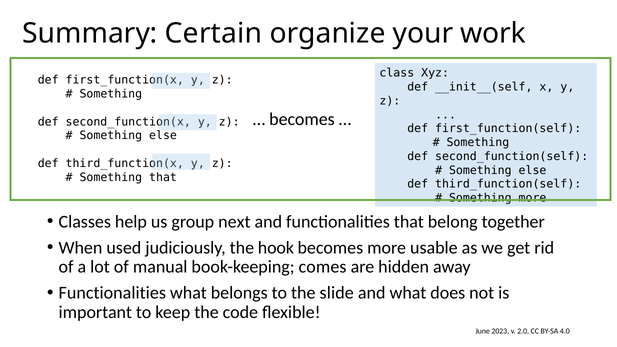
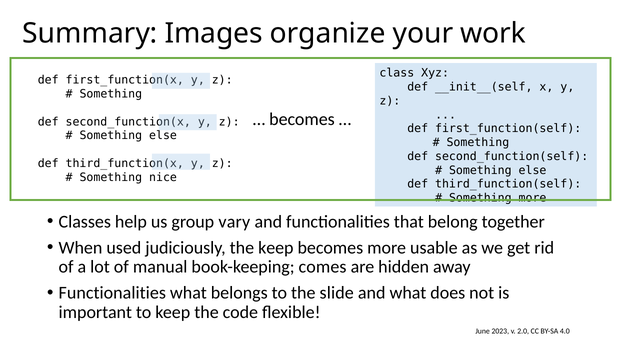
Certain: Certain -> Images
Something that: that -> nice
next: next -> vary
the hook: hook -> keep
